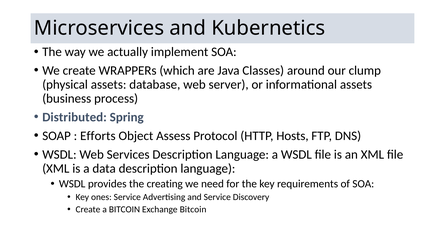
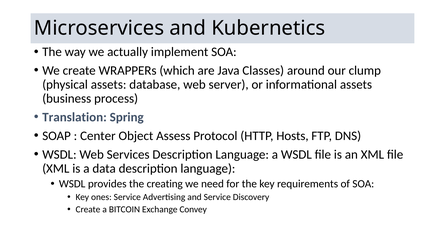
Distributed: Distributed -> Translation
Efforts: Efforts -> Center
Exchange Bitcoin: Bitcoin -> Convey
